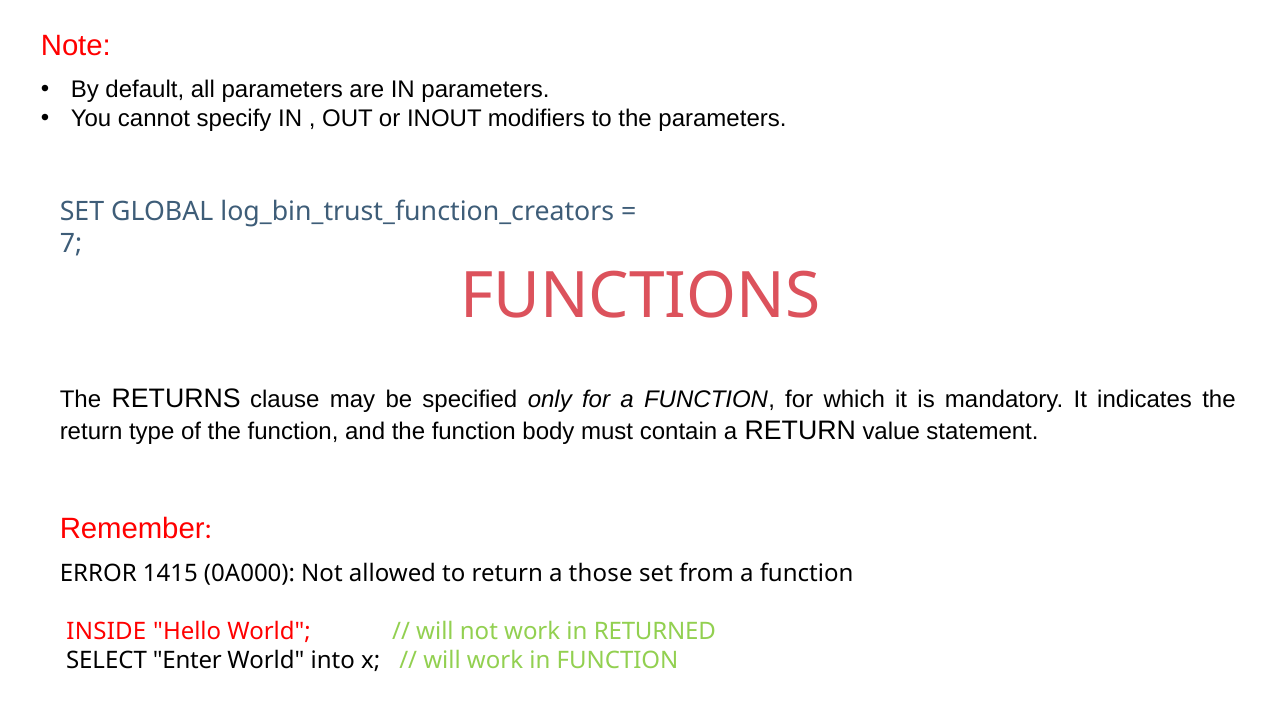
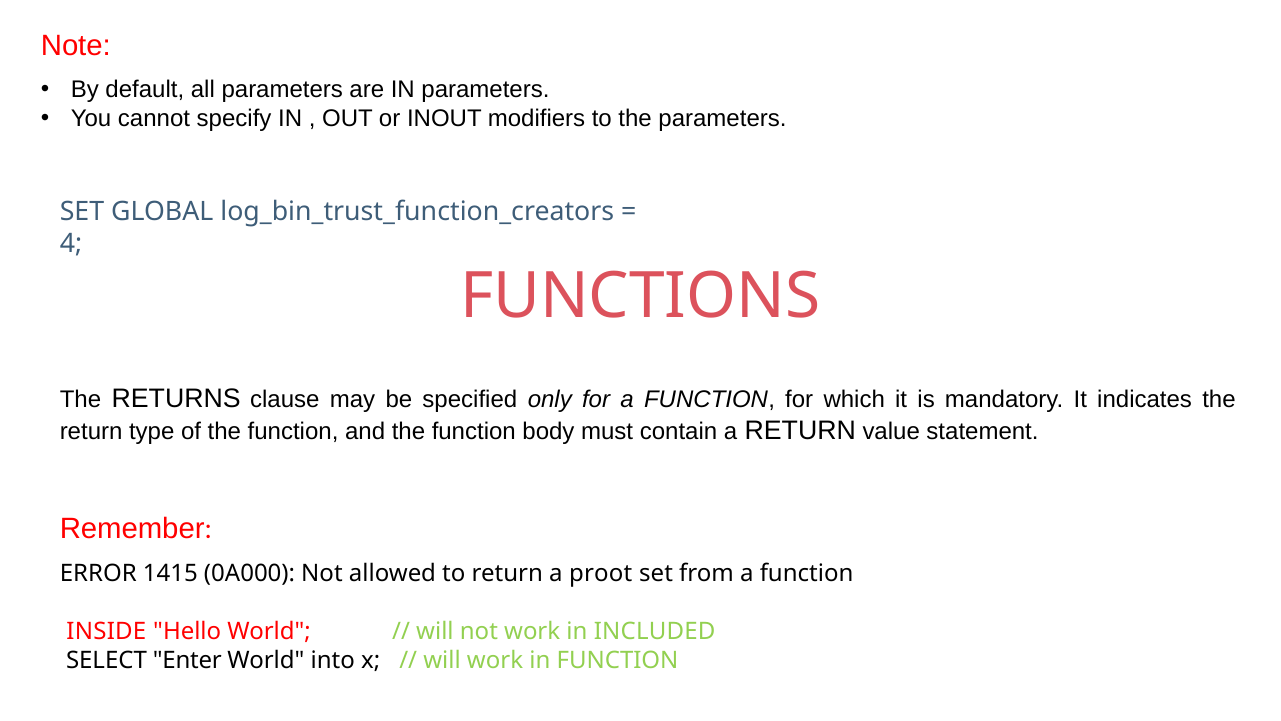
7: 7 -> 4
those: those -> proot
RETURNED: RETURNED -> INCLUDED
